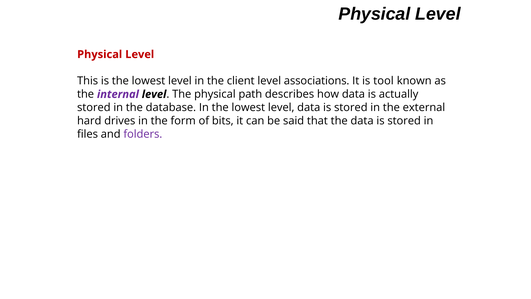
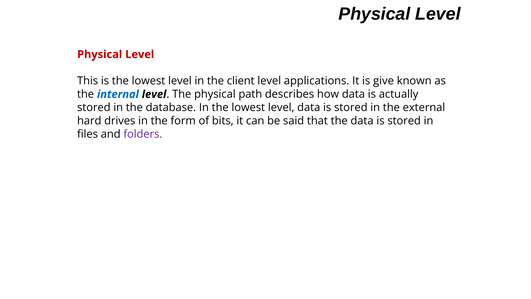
associations: associations -> applications
tool: tool -> give
internal colour: purple -> blue
